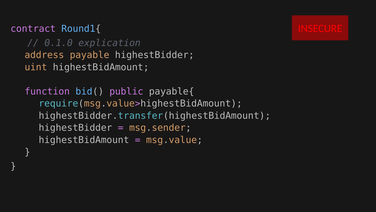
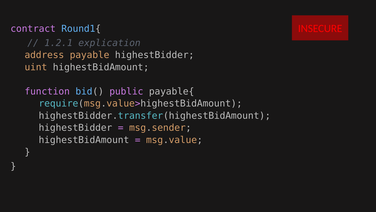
0.1.0: 0.1.0 -> 1.2.1
